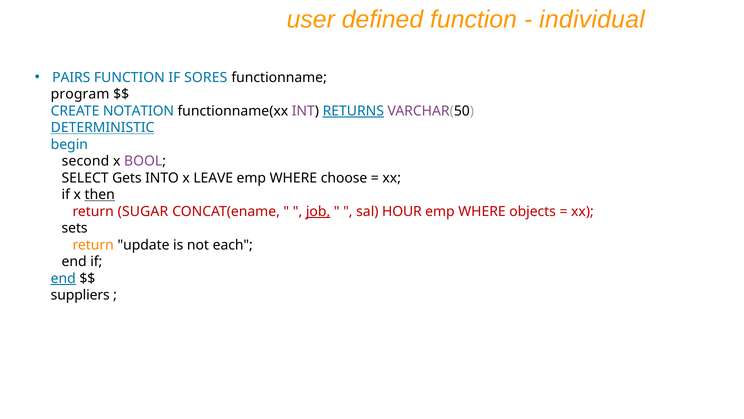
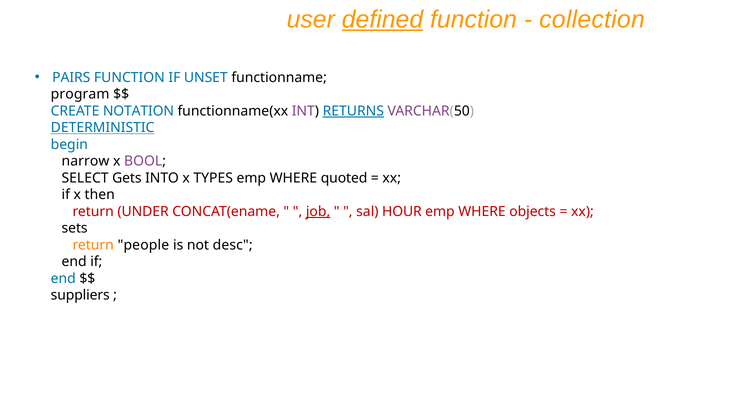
defined underline: none -> present
individual: individual -> collection
SORES: SORES -> UNSET
second: second -> narrow
LEAVE: LEAVE -> TYPES
choose: choose -> quoted
then underline: present -> none
SUGAR: SUGAR -> UNDER
update: update -> people
each: each -> desc
end at (63, 278) underline: present -> none
